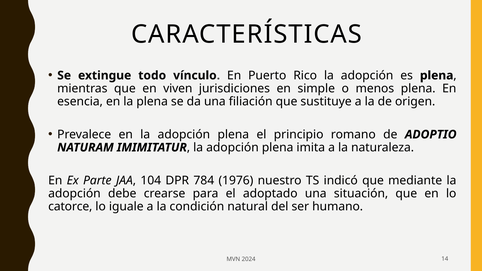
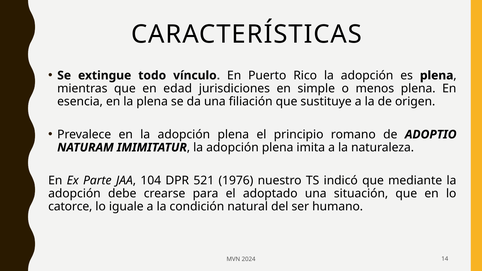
viven: viven -> edad
784: 784 -> 521
